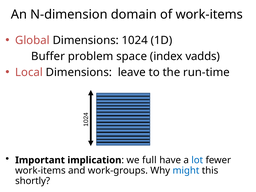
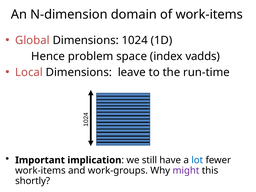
Buffer: Buffer -> Hence
full: full -> still
might colour: blue -> purple
